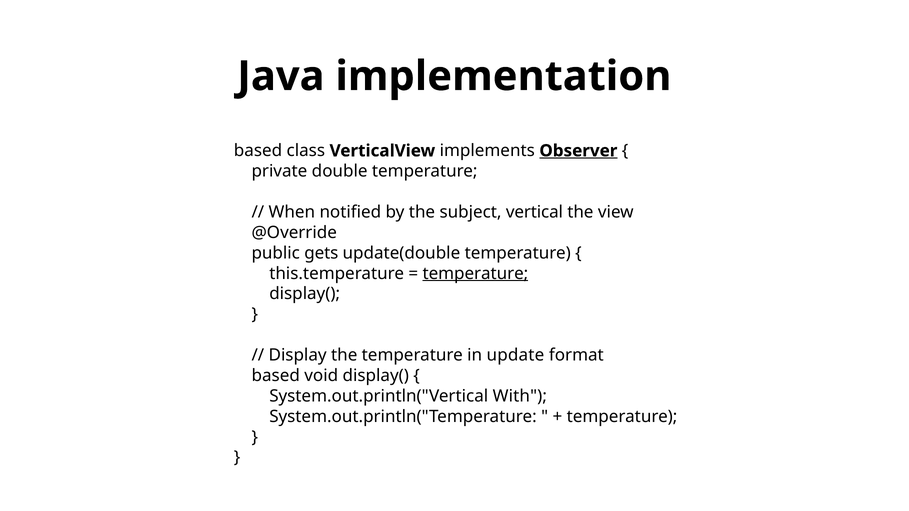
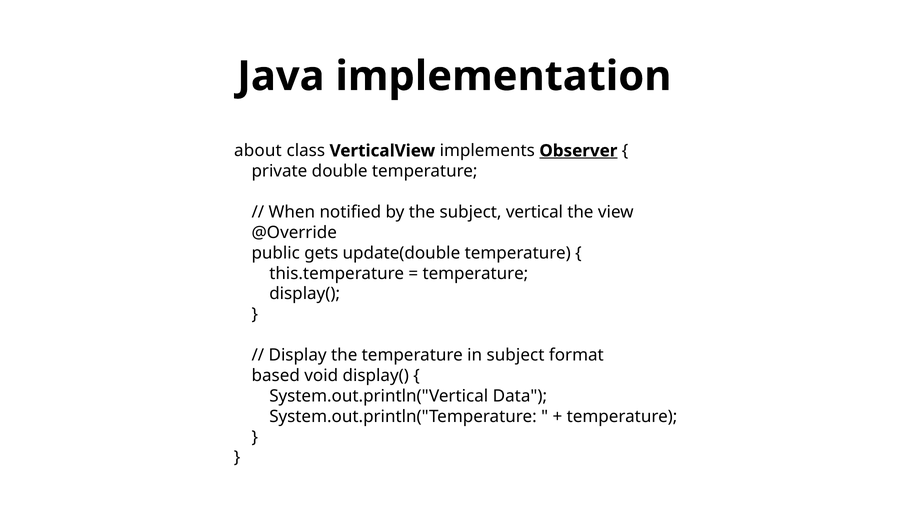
based at (258, 151): based -> about
temperature at (475, 274) underline: present -> none
in update: update -> subject
With: With -> Data
